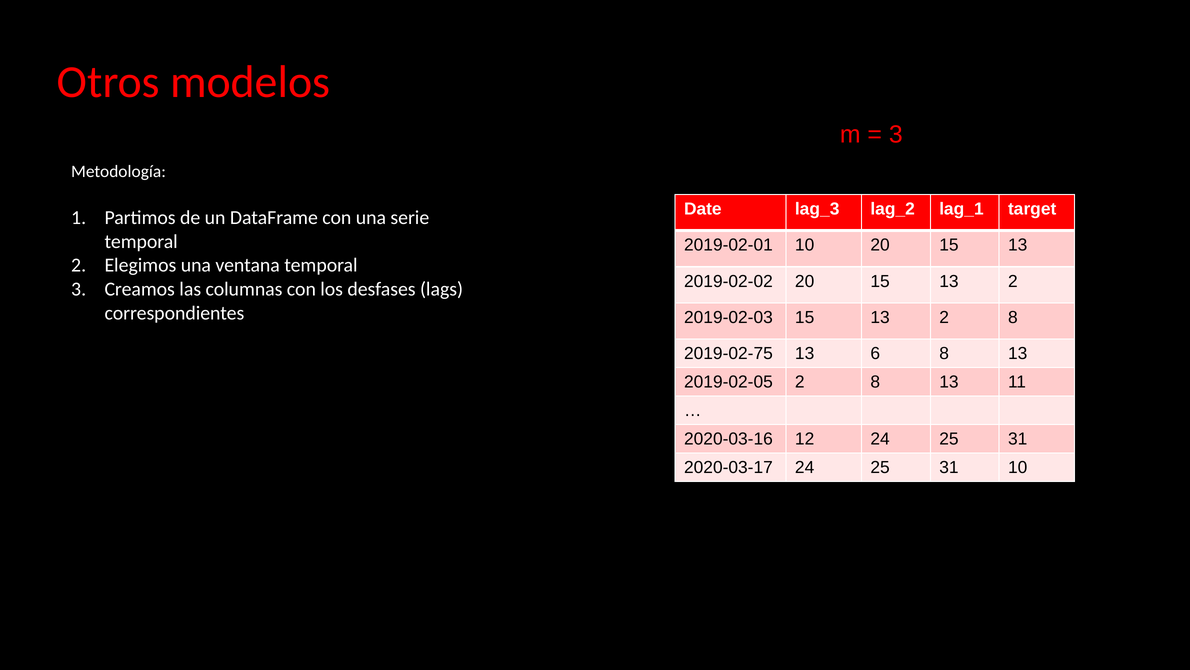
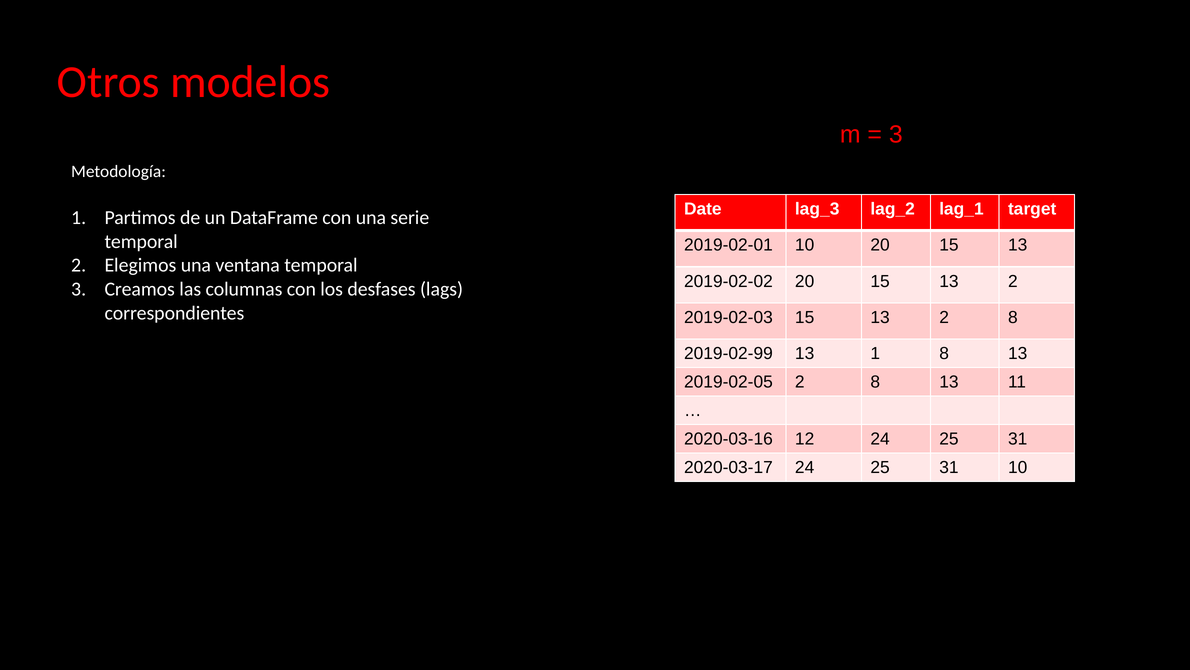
2019-02-75: 2019-02-75 -> 2019-02-99
13 6: 6 -> 1
